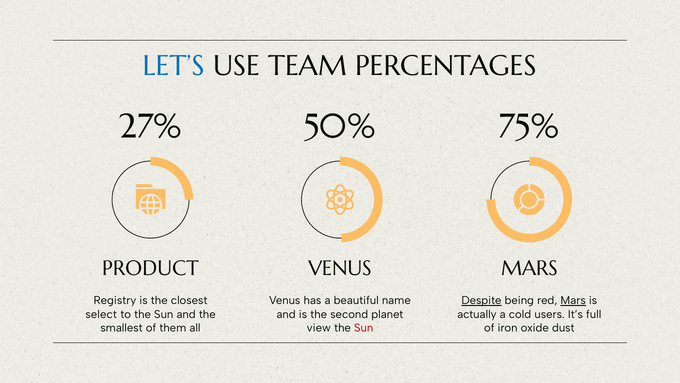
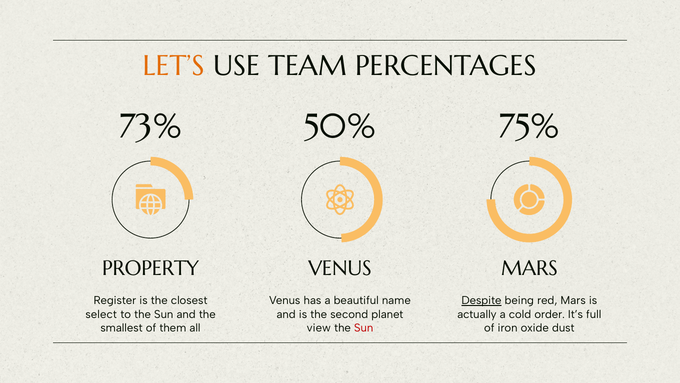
LET’S colour: blue -> orange
27%: 27% -> 73%
PRODUCT: PRODUCT -> PROPERTY
Registry: Registry -> Register
Mars at (573, 300) underline: present -> none
users: users -> order
